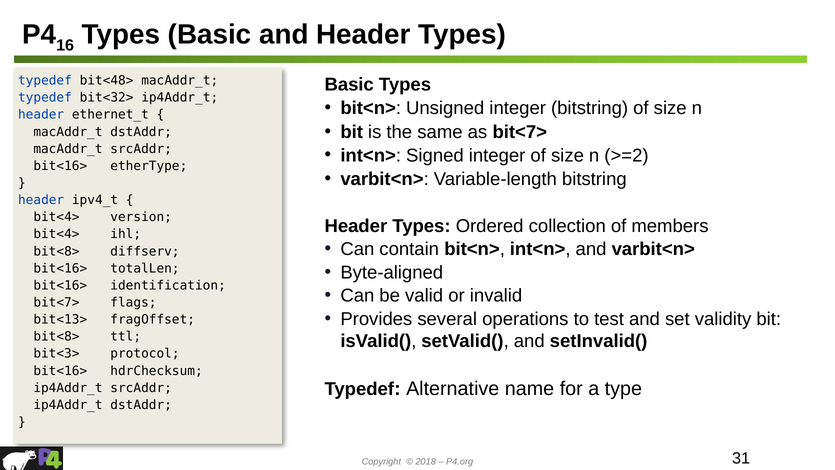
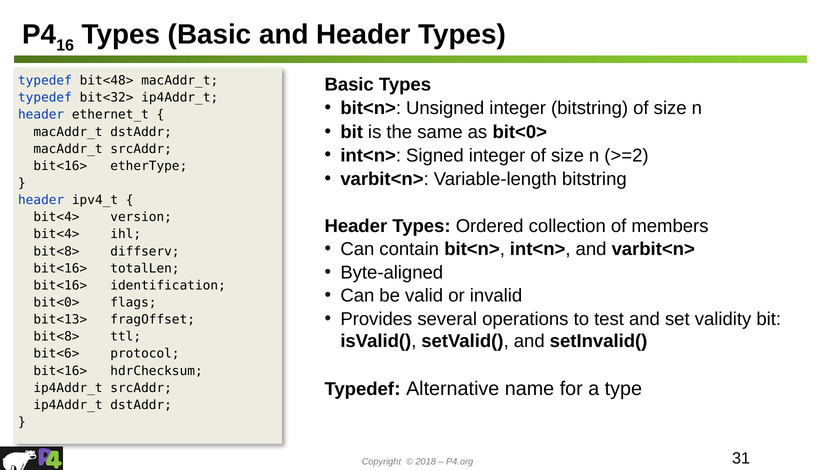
as bit<7>: bit<7> -> bit<0>
bit<7> at (56, 302): bit<7> -> bit<0>
bit<3>: bit<3> -> bit<6>
